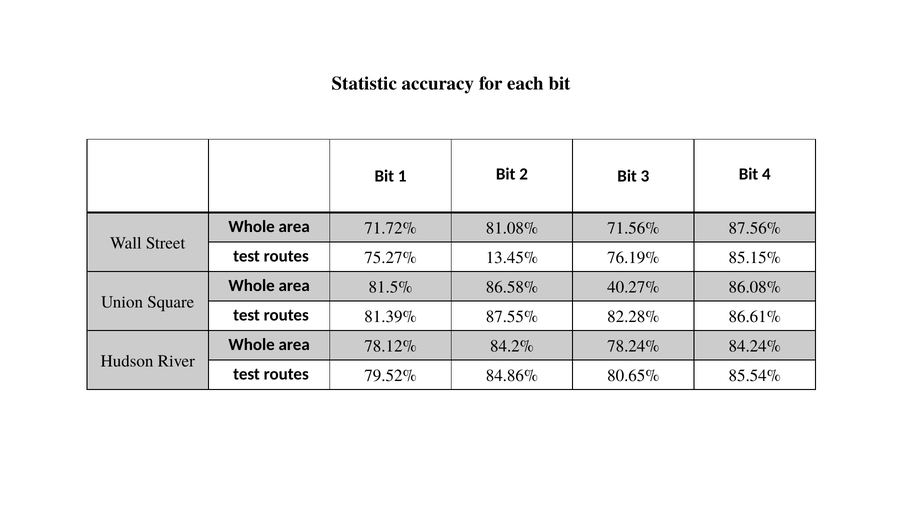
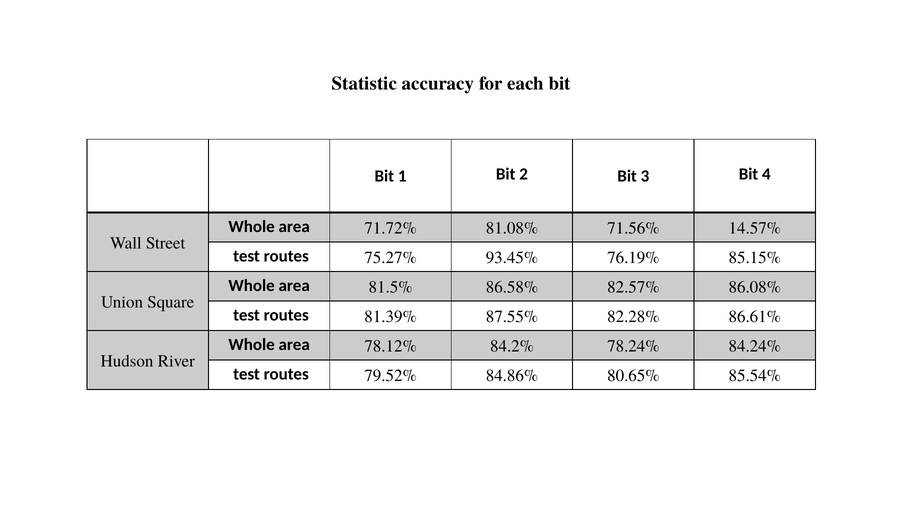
87.56%: 87.56% -> 14.57%
13.45%: 13.45% -> 93.45%
40.27%: 40.27% -> 82.57%
